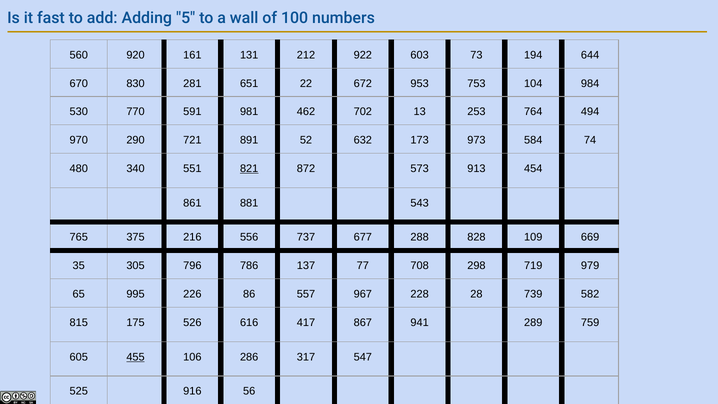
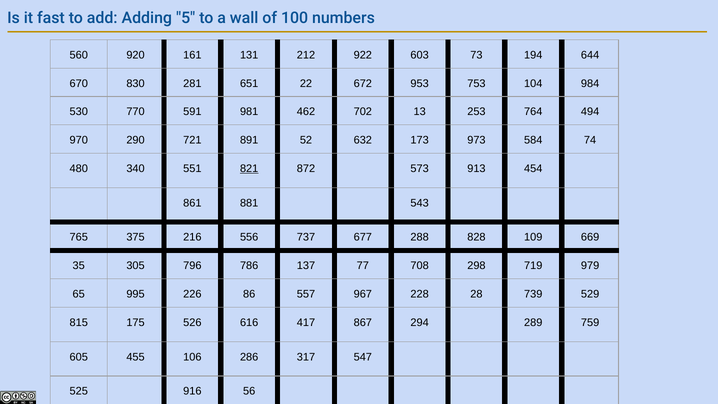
582: 582 -> 529
941: 941 -> 294
455 underline: present -> none
